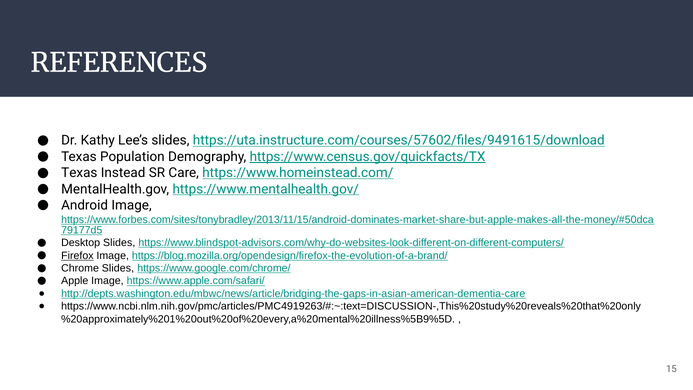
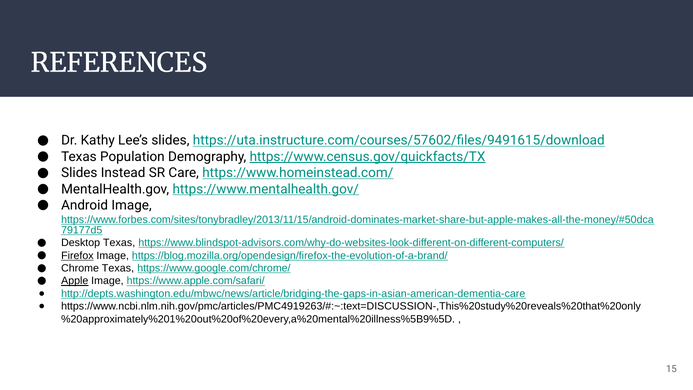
Texas at (79, 173): Texas -> Slides
Desktop Slides: Slides -> Texas
Chrome Slides: Slides -> Texas
Apple underline: none -> present
